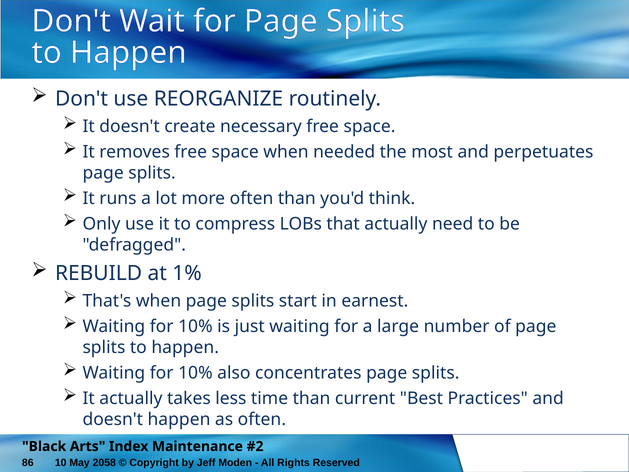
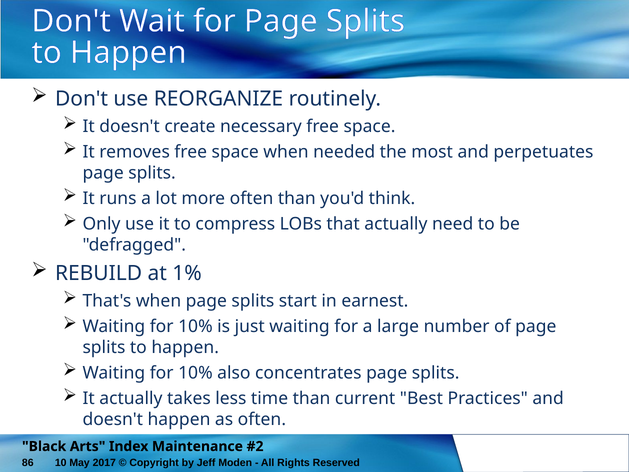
2058: 2058 -> 2017
